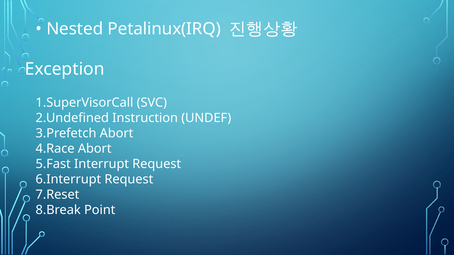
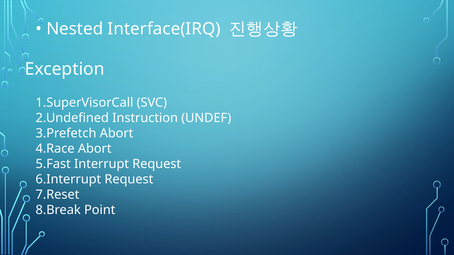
Petalinux(IRQ: Petalinux(IRQ -> Interface(IRQ
